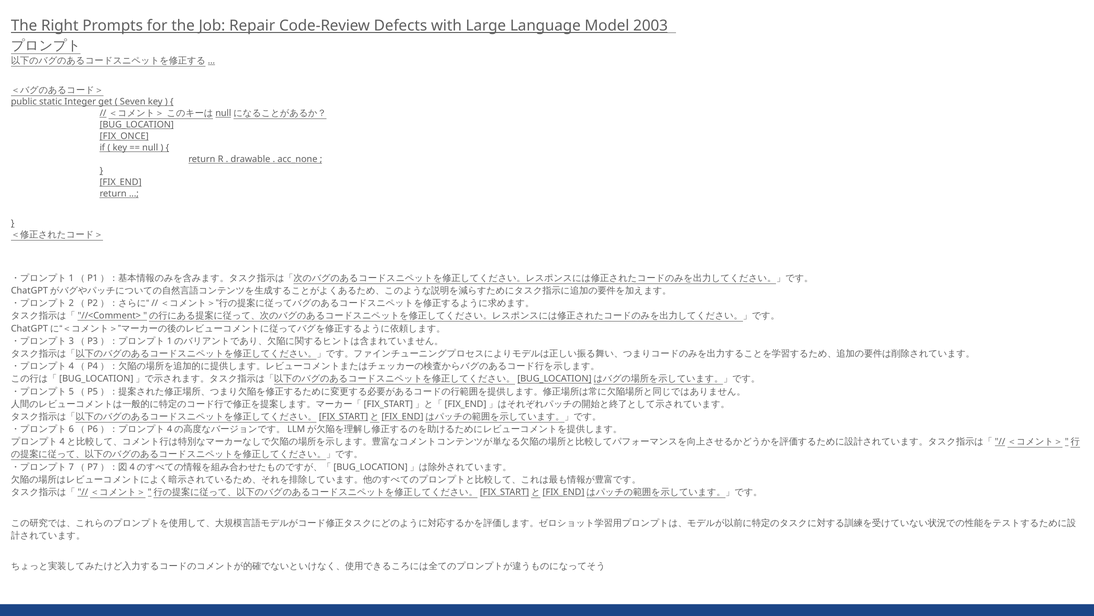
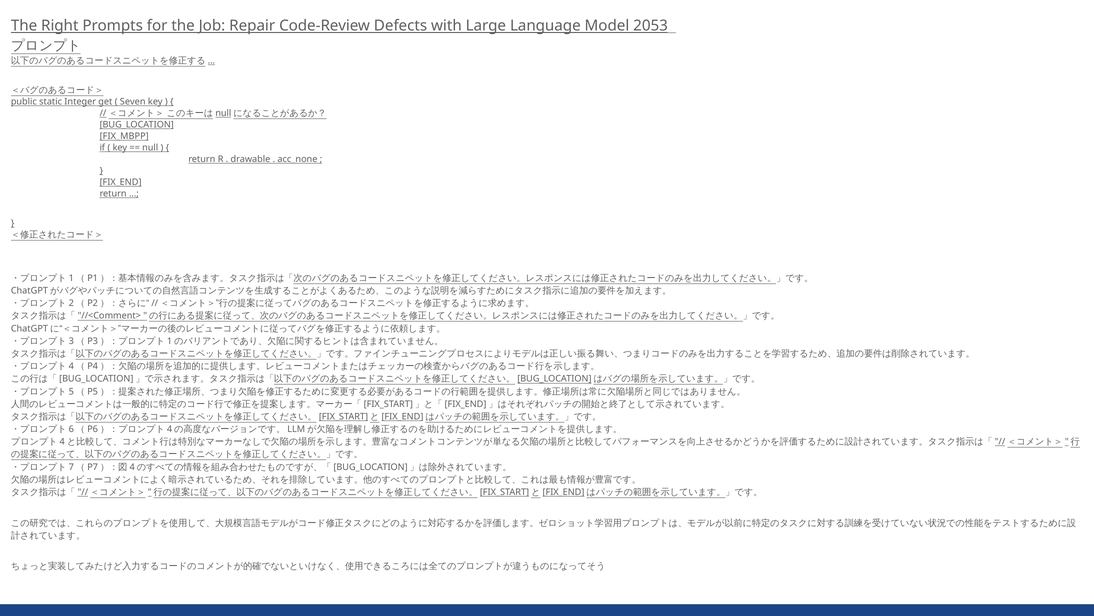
2003: 2003 -> 2053
FIX_ONCE: FIX_ONCE -> FIX_MBPP
